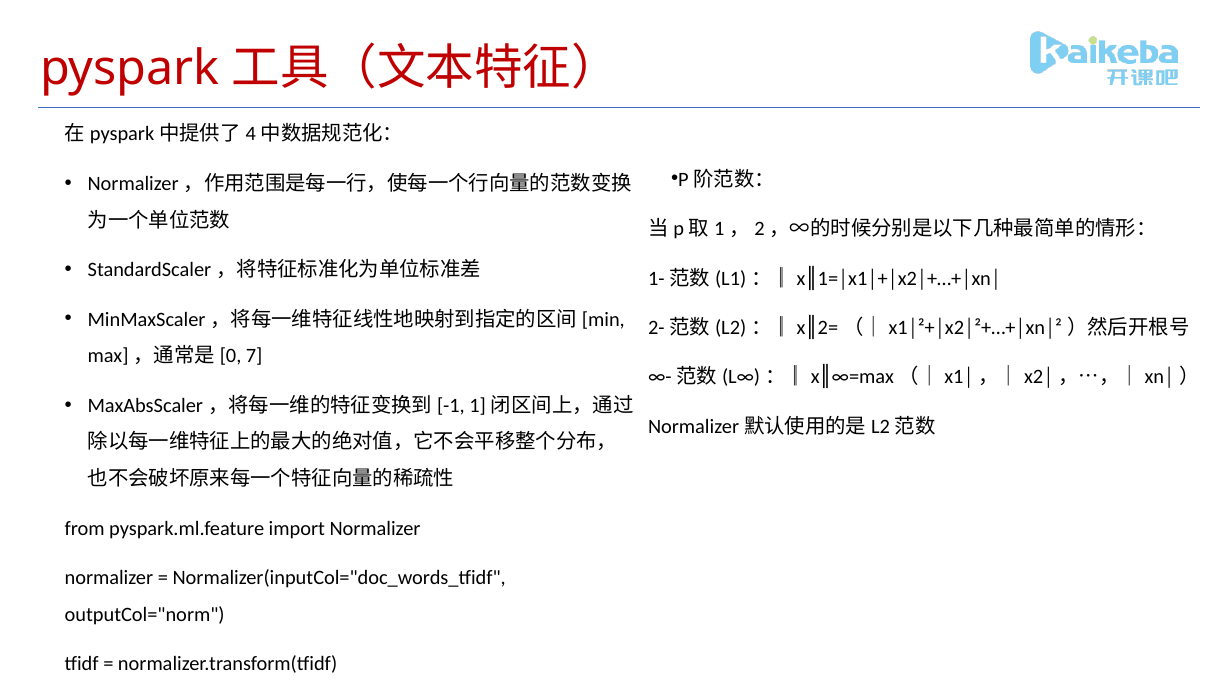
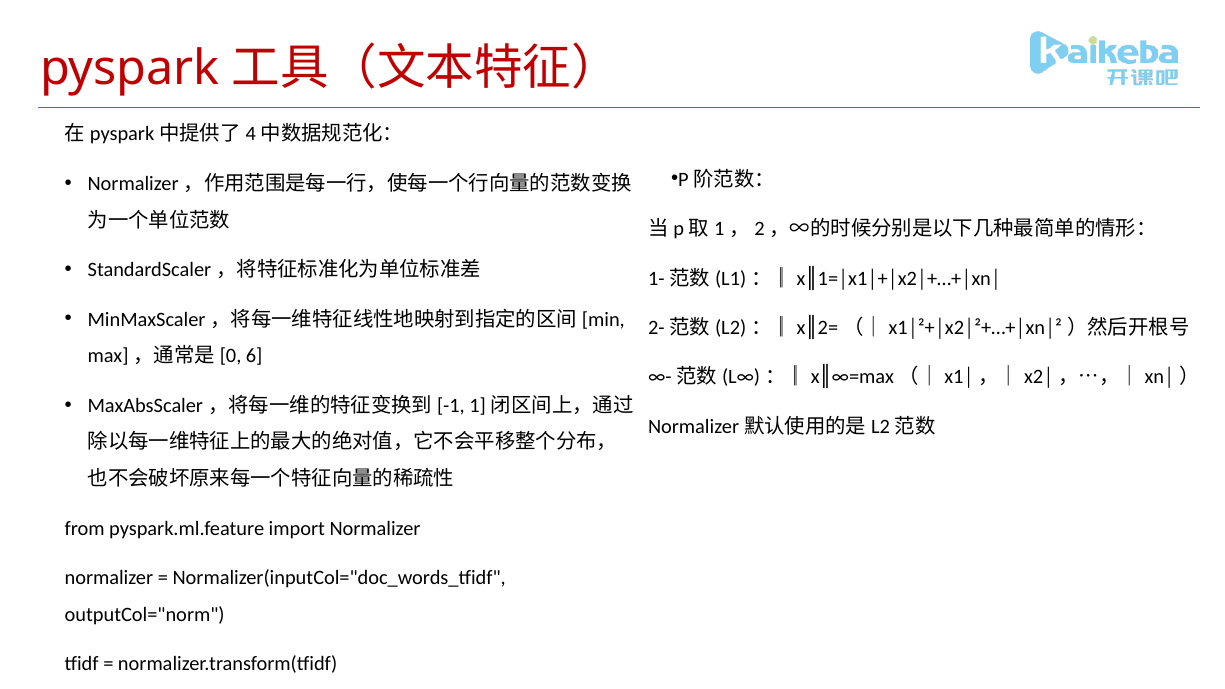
7: 7 -> 6
